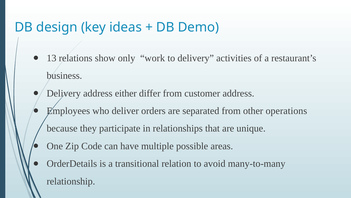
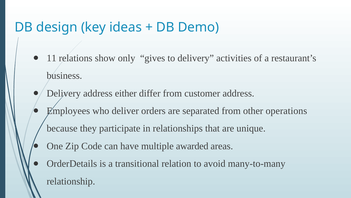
13: 13 -> 11
work: work -> gives
possible: possible -> awarded
